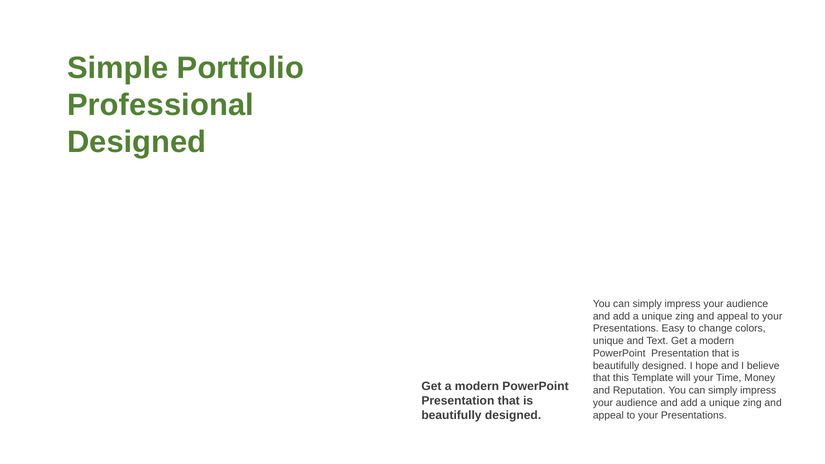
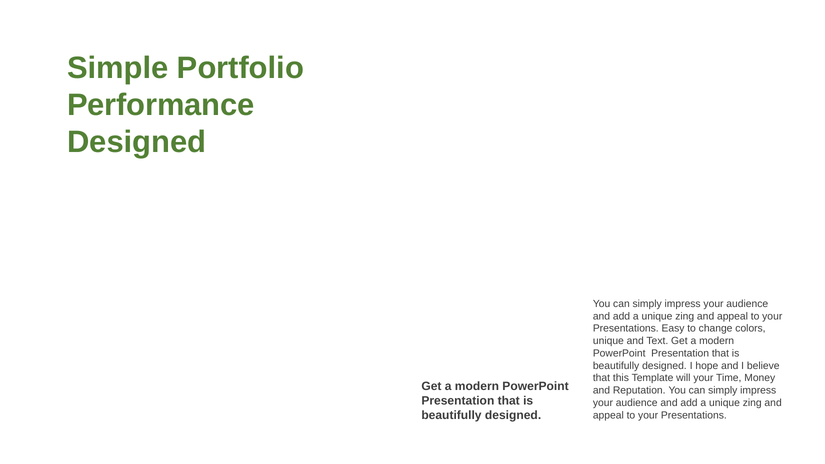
Professional: Professional -> Performance
